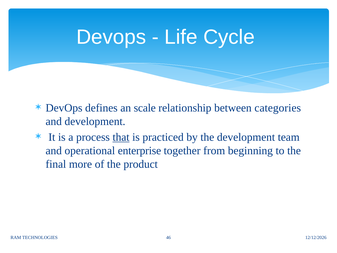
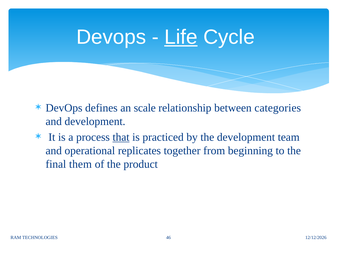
Life underline: none -> present
enterprise: enterprise -> replicates
more: more -> them
